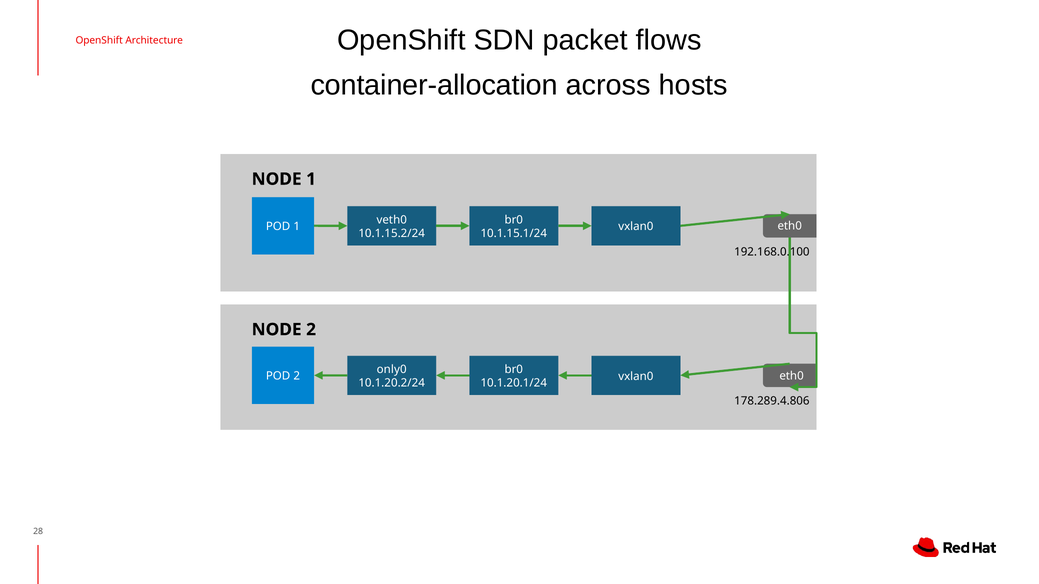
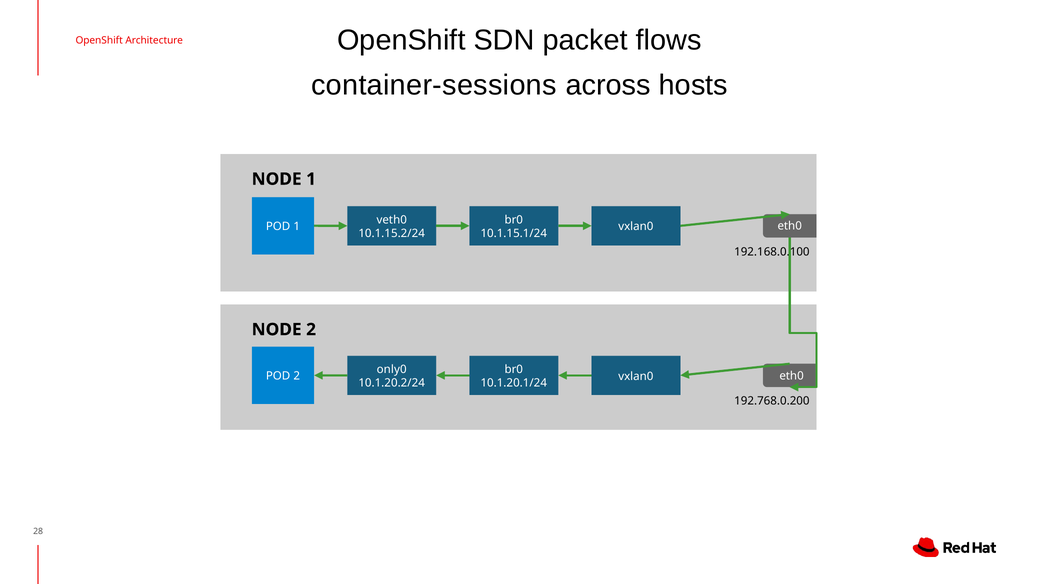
container-allocation: container-allocation -> container-sessions
178.289.4.806: 178.289.4.806 -> 192.768.0.200
